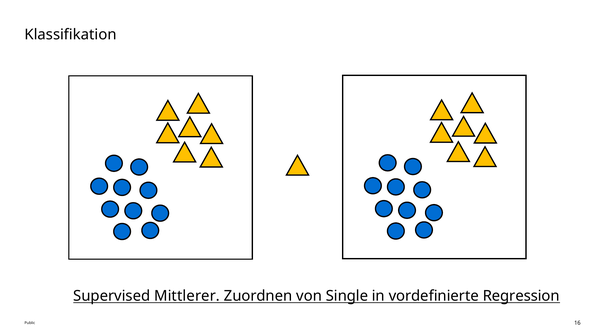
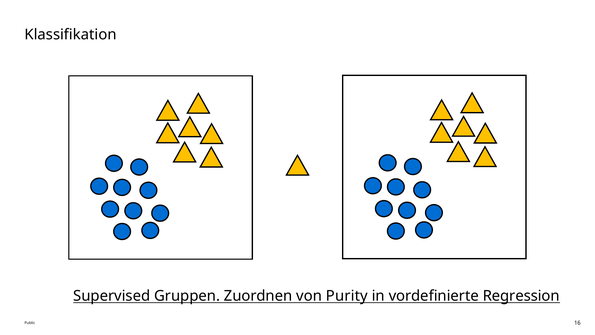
Mittlerer: Mittlerer -> Gruppen
Single: Single -> Purity
